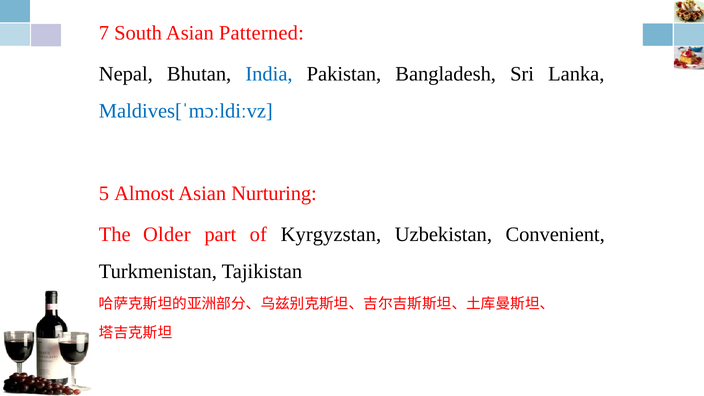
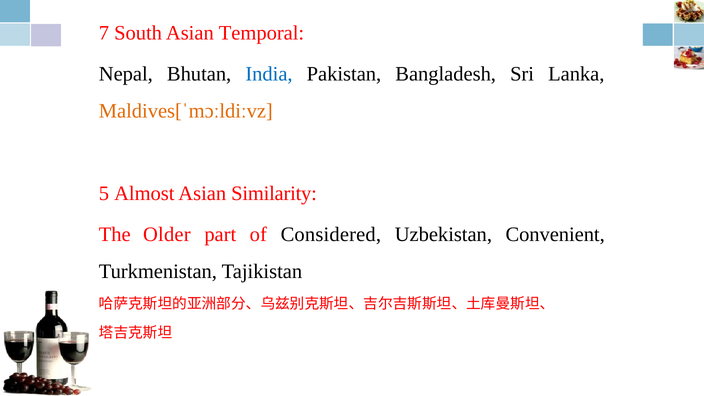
Patterned: Patterned -> Temporal
Maldives[ˈmɔːldiːvz colour: blue -> orange
Nurturing: Nurturing -> Similarity
Kyrgyzstan: Kyrgyzstan -> Considered
